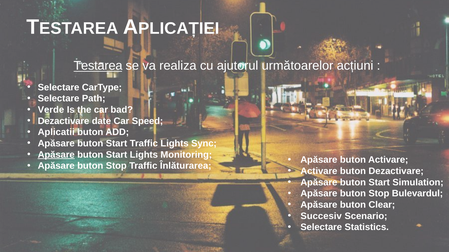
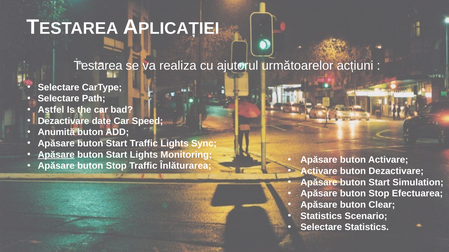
Testarea underline: present -> none
Verde: Verde -> Astfel
Aplicatii: Aplicatii -> Anumită
Bulevardul: Bulevardul -> Efectuarea
Succesiv at (321, 216): Succesiv -> Statistics
